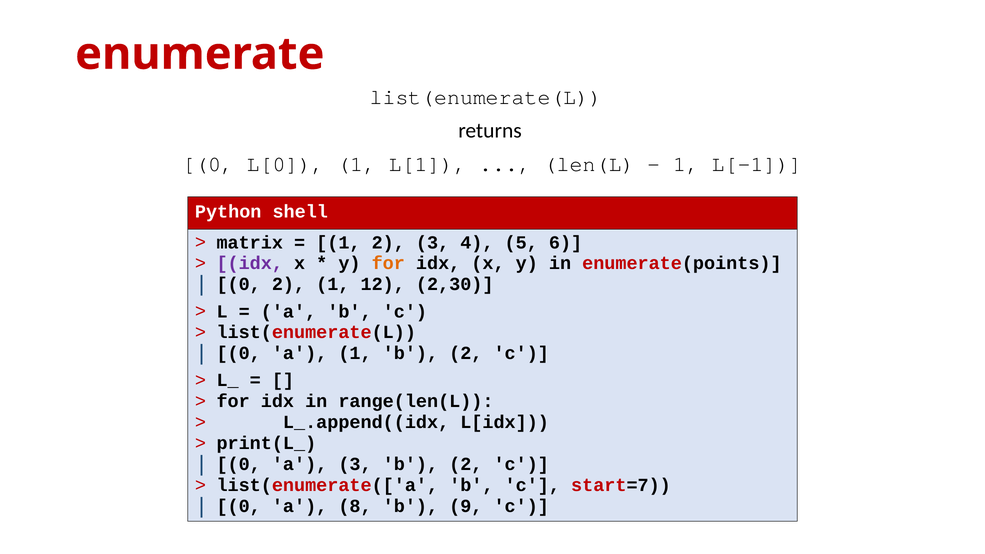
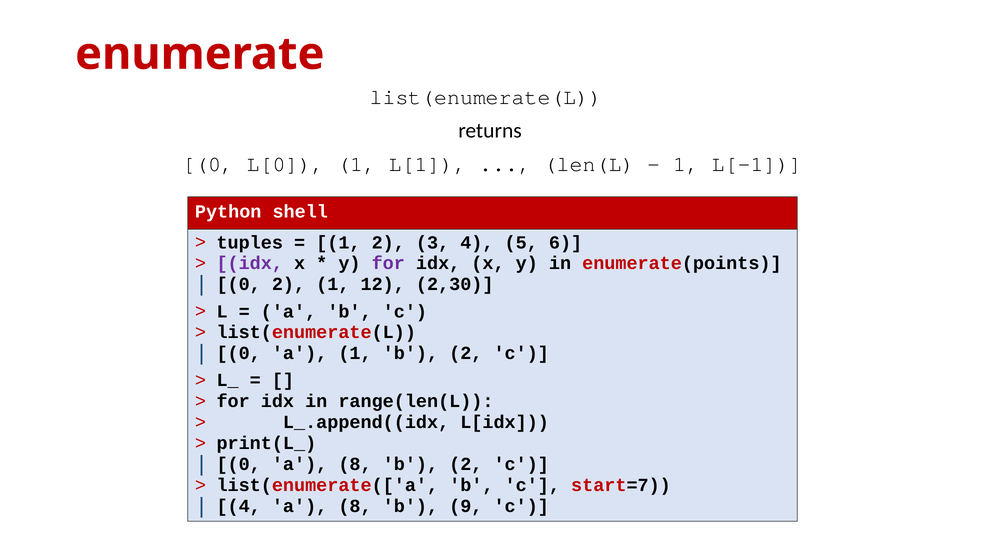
matrix: matrix -> tuples
for at (388, 263) colour: orange -> purple
0 a 3: 3 -> 8
0 at (239, 506): 0 -> 4
